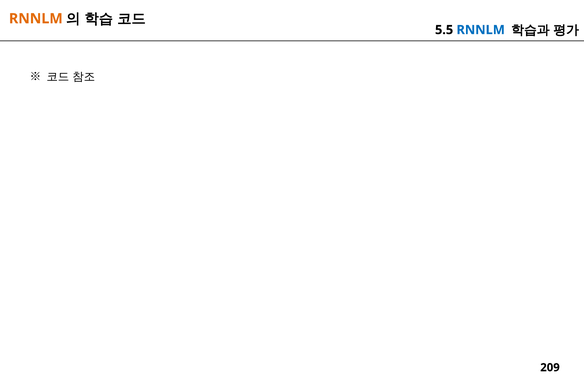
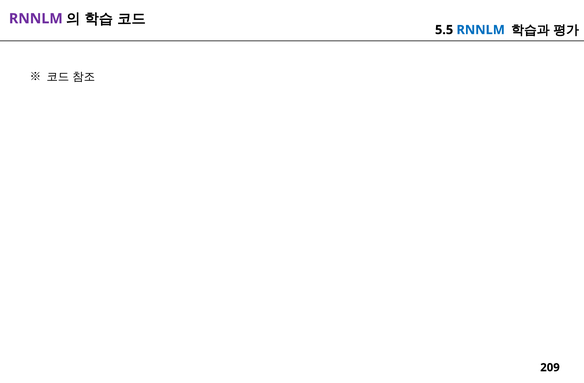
RNNLM at (36, 19) colour: orange -> purple
